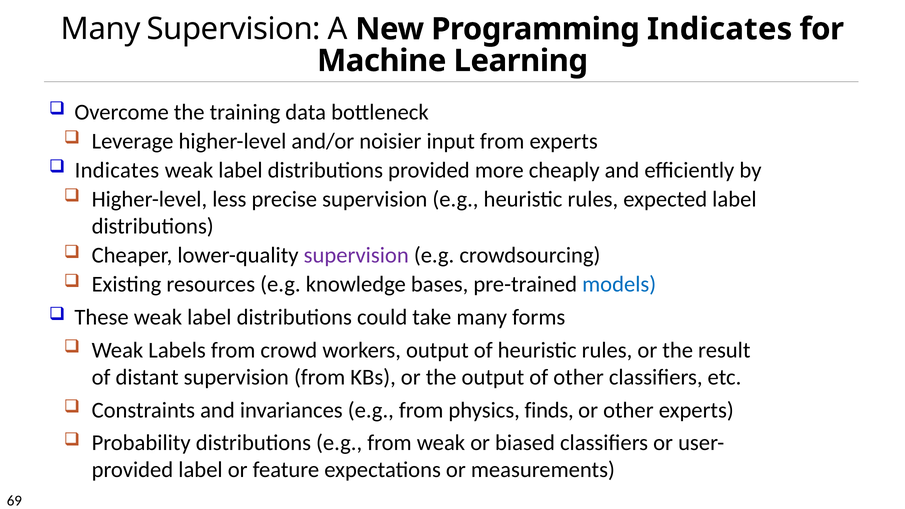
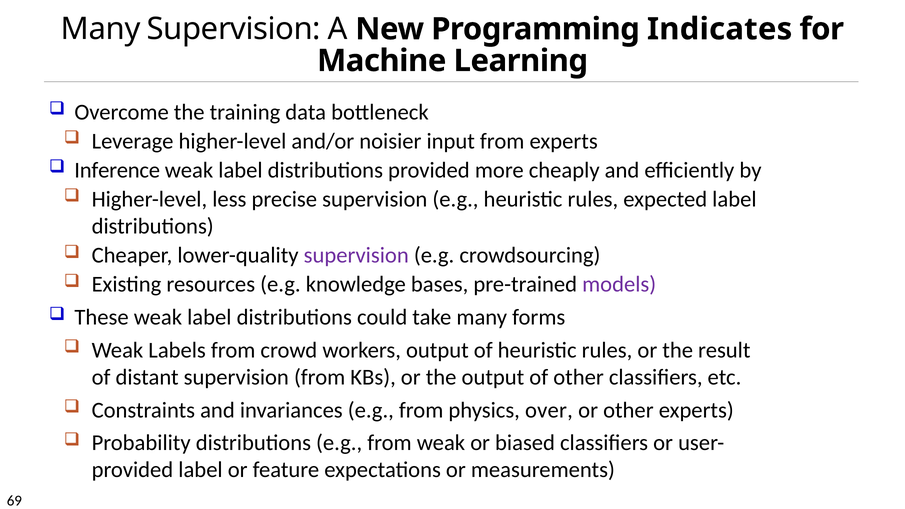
Indicates at (117, 170): Indicates -> Inference
models colour: blue -> purple
finds: finds -> over
